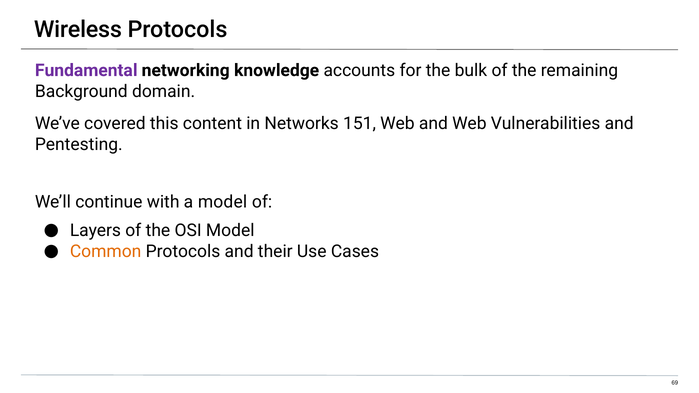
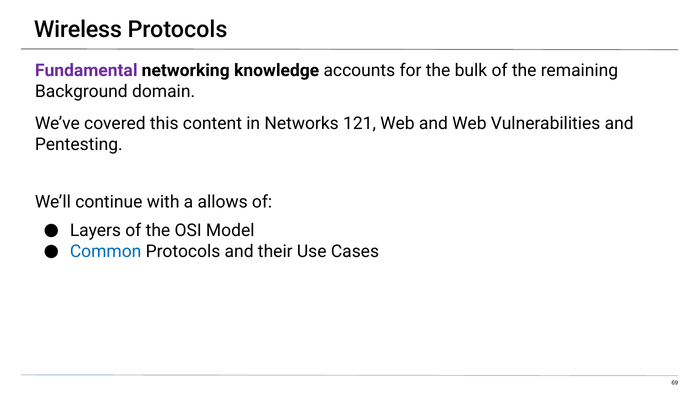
151: 151 -> 121
a model: model -> allows
Common colour: orange -> blue
